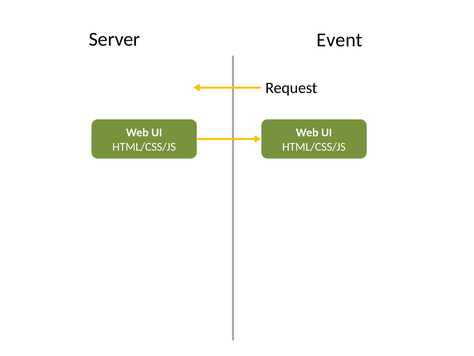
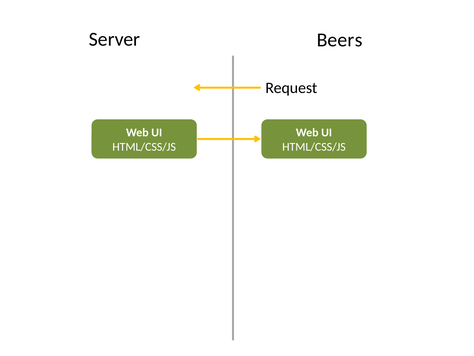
Event: Event -> Beers
